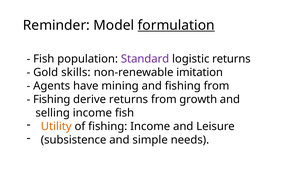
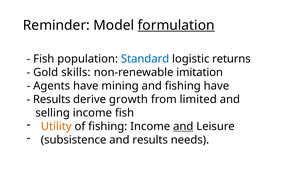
Standard colour: purple -> blue
fishing from: from -> have
Fishing at (52, 100): Fishing -> Results
derive returns: returns -> growth
growth: growth -> limited
and at (183, 127) underline: none -> present
and simple: simple -> results
